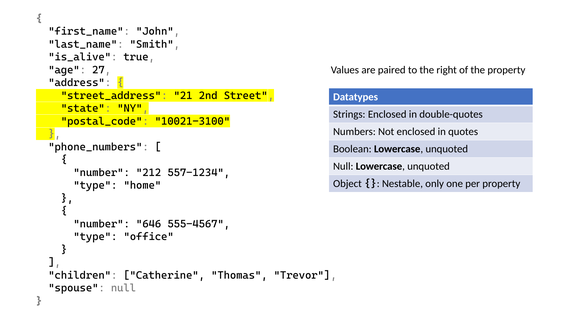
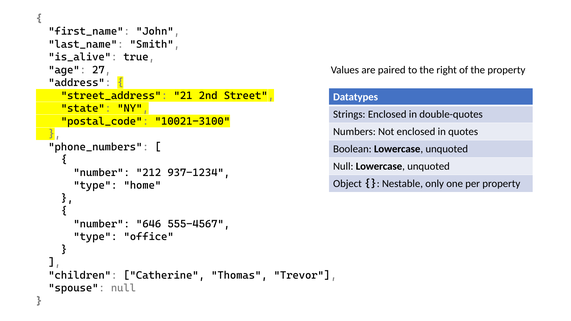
557-1234: 557-1234 -> 937-1234
